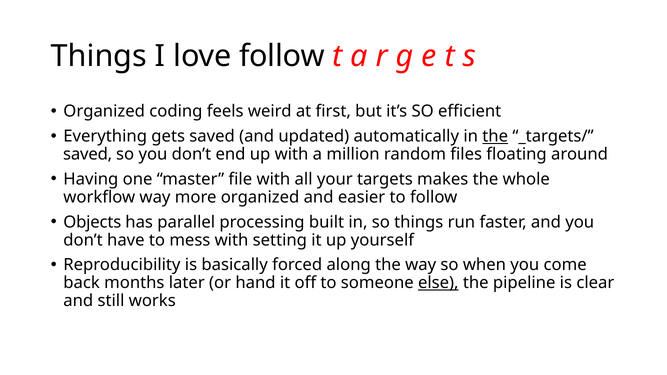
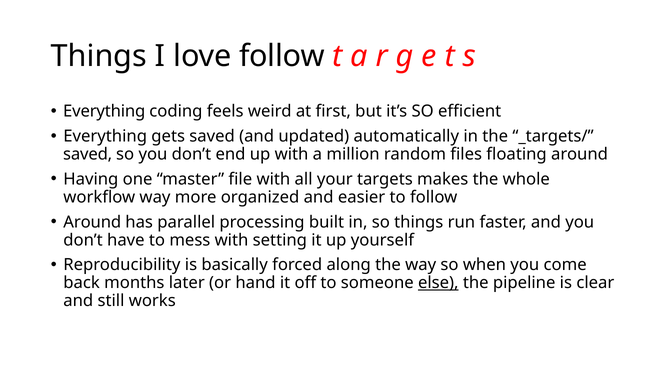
Organized at (104, 111): Organized -> Everything
the at (495, 136) underline: present -> none
Objects at (92, 222): Objects -> Around
